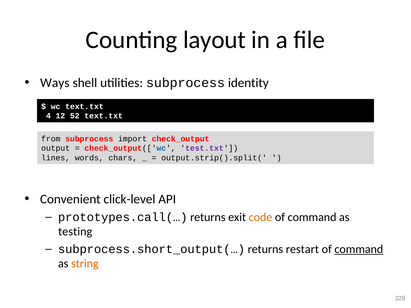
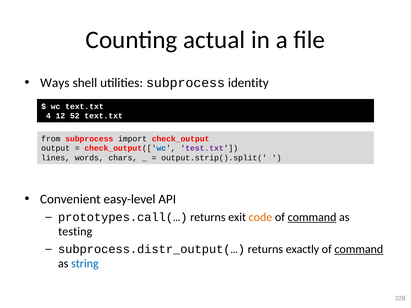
layout: layout -> actual
click-level: click-level -> easy-level
command at (312, 217) underline: none -> present
subprocess.short_output(…: subprocess.short_output(… -> subprocess.distr_output(…
restart: restart -> exactly
string colour: orange -> blue
